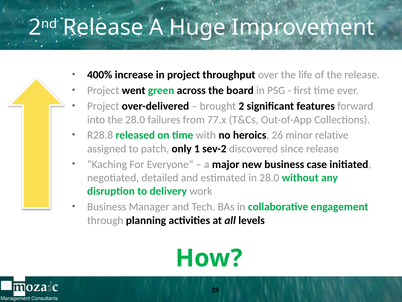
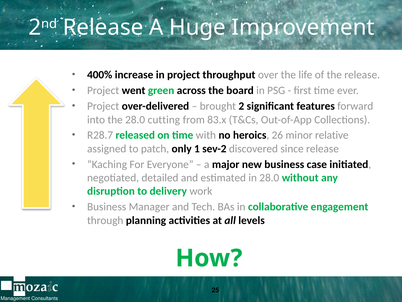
failures: failures -> cutting
77.x: 77.x -> 83.x
R28.8: R28.8 -> R28.7
